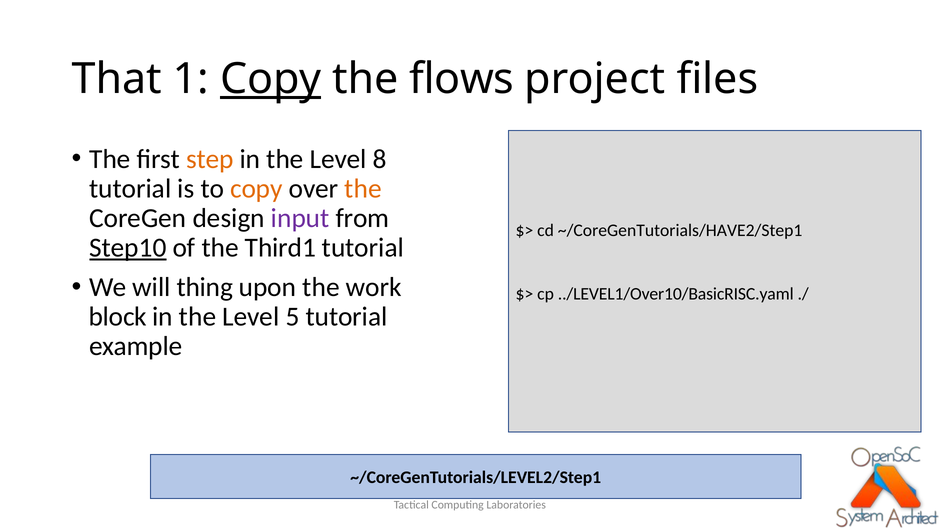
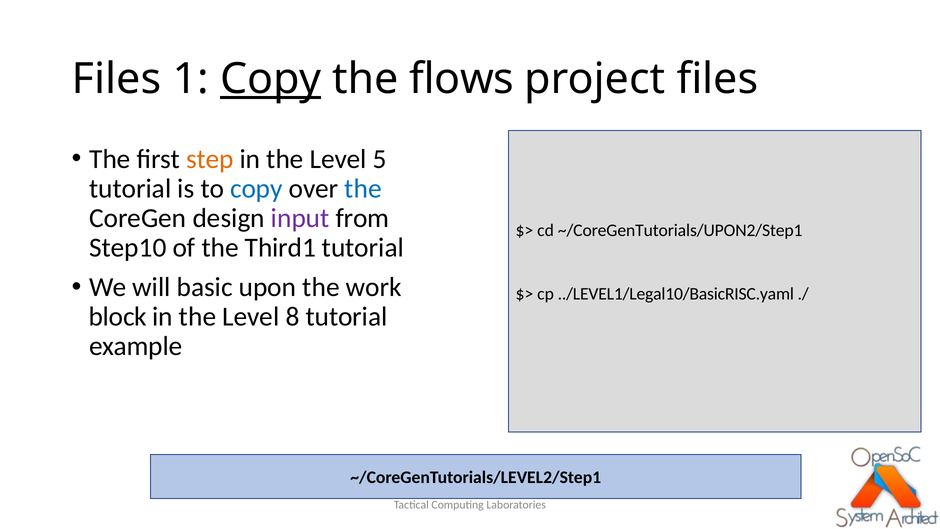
That at (117, 79): That -> Files
8: 8 -> 5
copy at (256, 188) colour: orange -> blue
the at (363, 188) colour: orange -> blue
~/CoreGenTutorials/HAVE2/Step1: ~/CoreGenTutorials/HAVE2/Step1 -> ~/CoreGenTutorials/UPON2/Step1
Step10 underline: present -> none
thing: thing -> basic
../LEVEL1/Over10/BasicRISC.yaml: ../LEVEL1/Over10/BasicRISC.yaml -> ../LEVEL1/Legal10/BasicRISC.yaml
5: 5 -> 8
